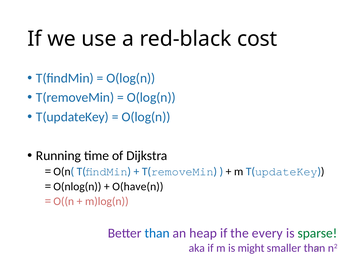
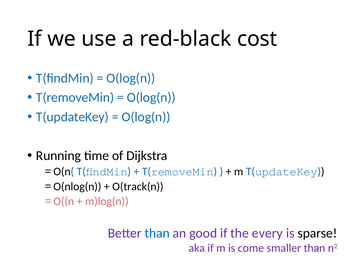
O(have(n: O(have(n -> O(track(n
heap: heap -> good
sparse colour: green -> black
might: might -> come
